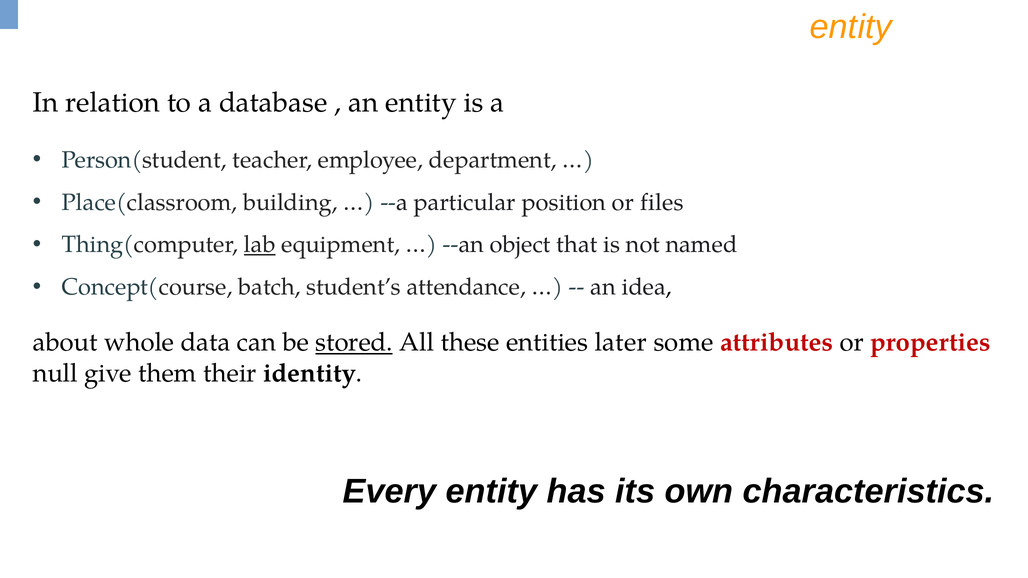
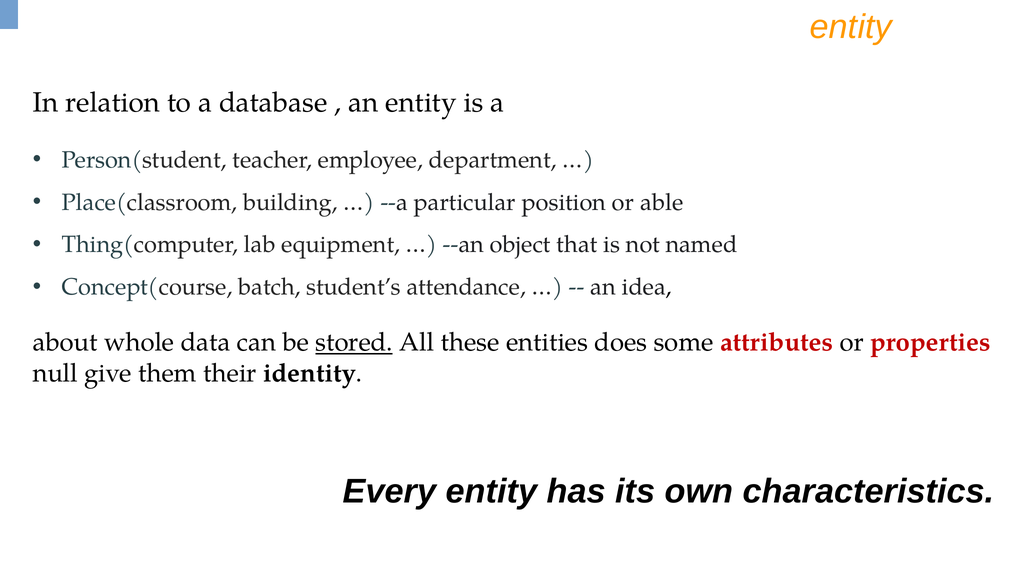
files: files -> able
lab underline: present -> none
later: later -> does
